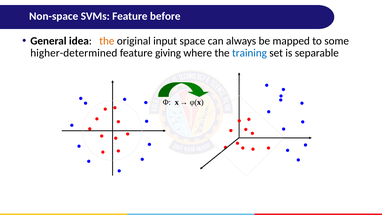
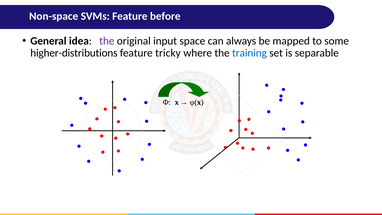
the at (107, 41) colour: orange -> purple
higher-determined: higher-determined -> higher-distributions
giving: giving -> tricky
